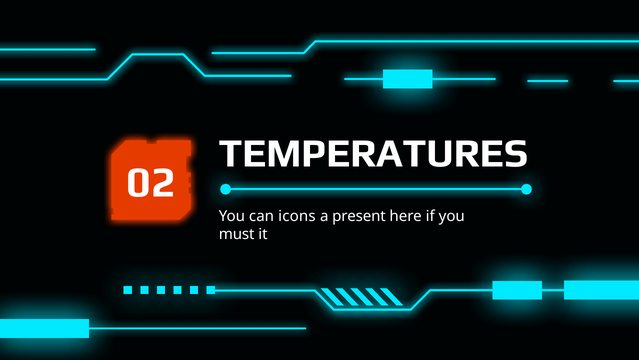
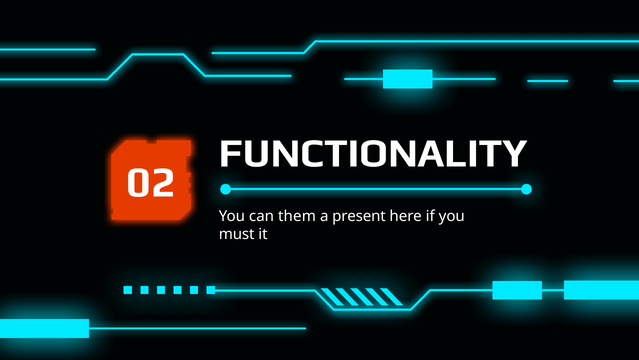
TEMPERATURES: TEMPERATURES -> FUNCTIONALITY
icons: icons -> them
